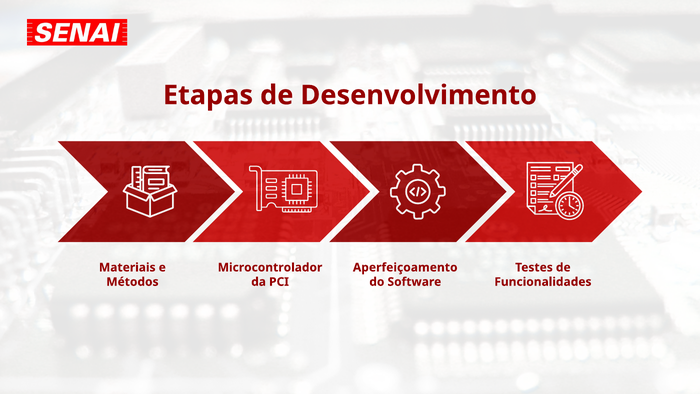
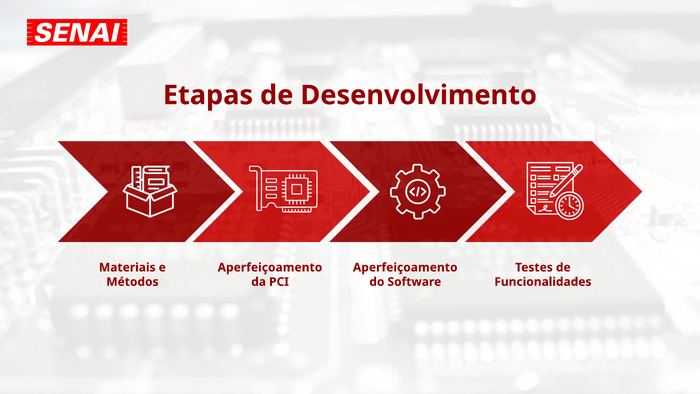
Microcontrolador at (270, 267): Microcontrolador -> Aperfeiçoamento
